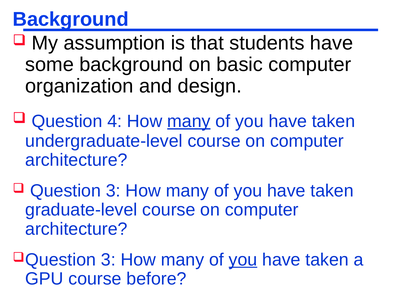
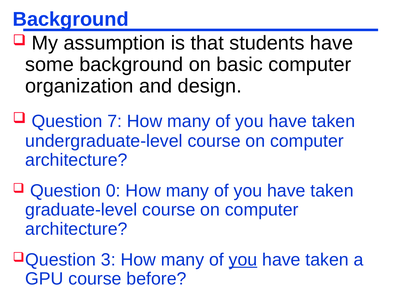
4: 4 -> 7
many at (189, 121) underline: present -> none
3 at (113, 190): 3 -> 0
